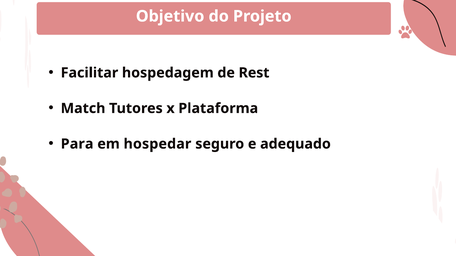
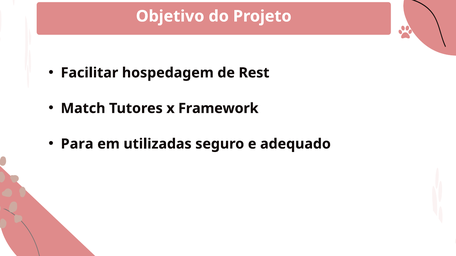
Plataforma: Plataforma -> Framework
hospedar: hospedar -> utilizadas
